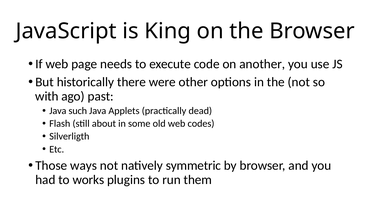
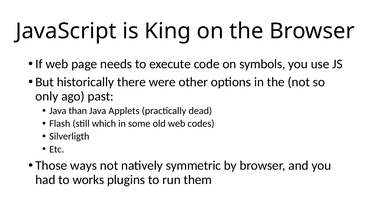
another: another -> symbols
with: with -> only
such: such -> than
about: about -> which
